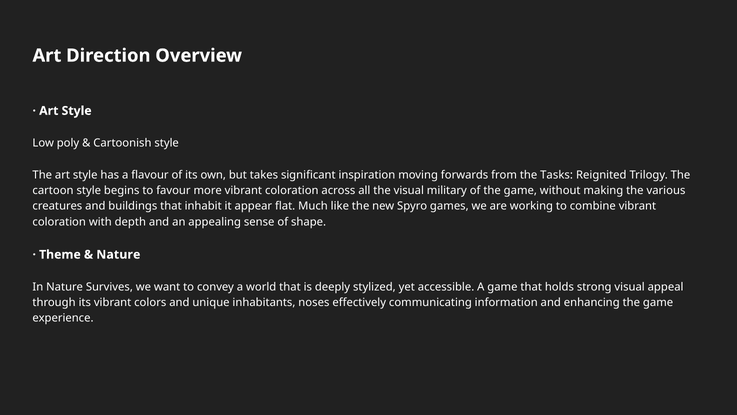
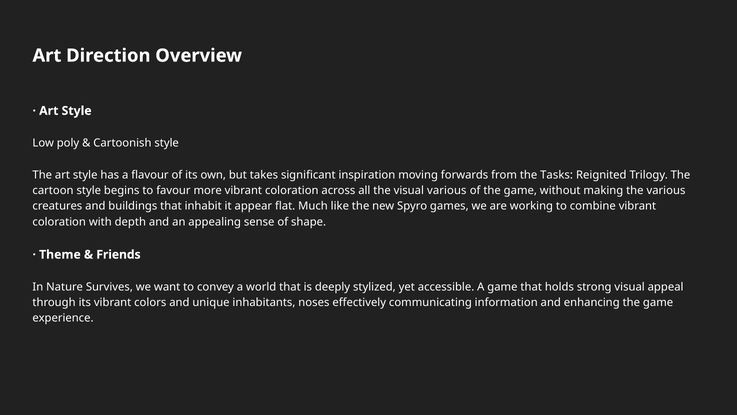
visual military: military -> various
Nature at (118, 254): Nature -> Friends
